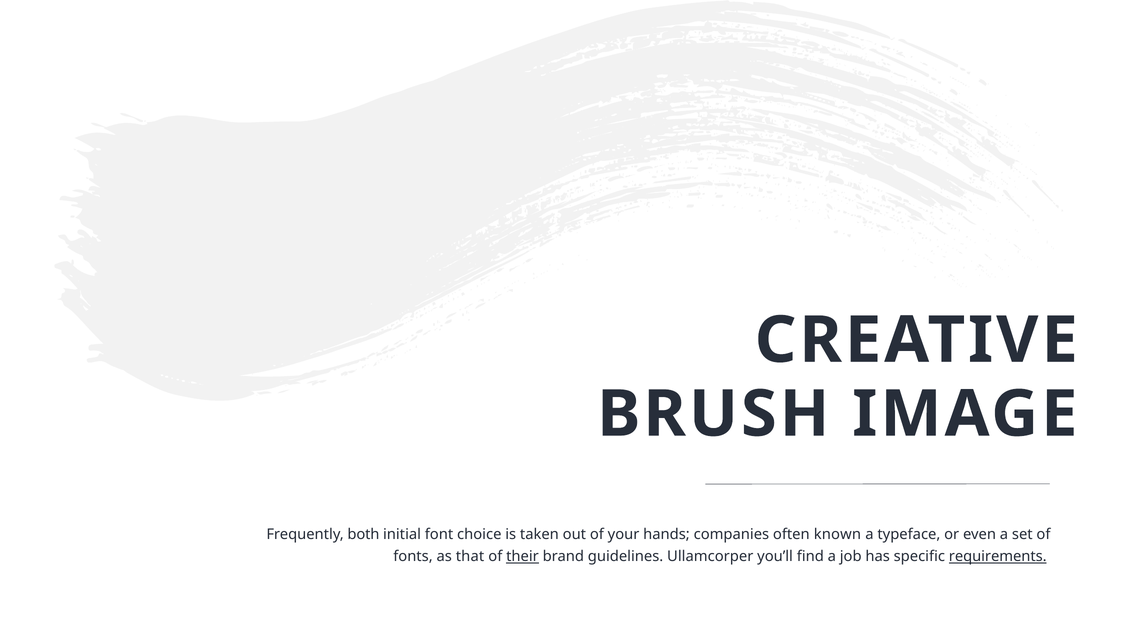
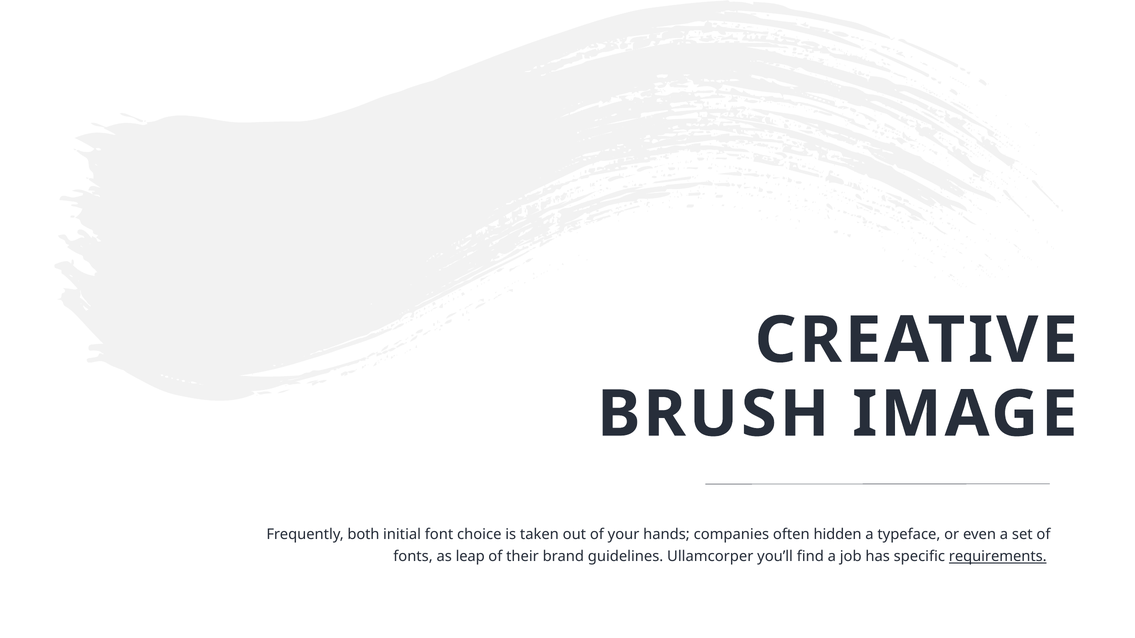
known: known -> hidden
that: that -> leap
their underline: present -> none
